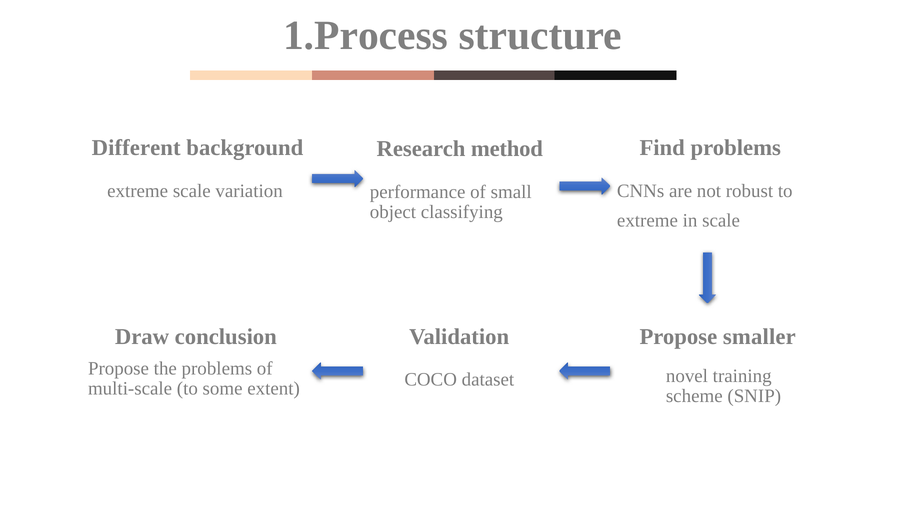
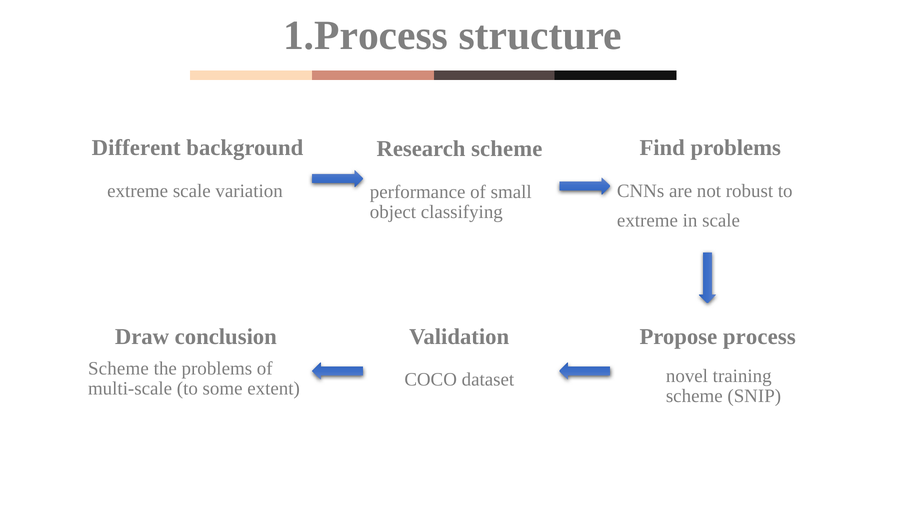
Research method: method -> scheme
smaller: smaller -> process
Propose at (119, 369): Propose -> Scheme
